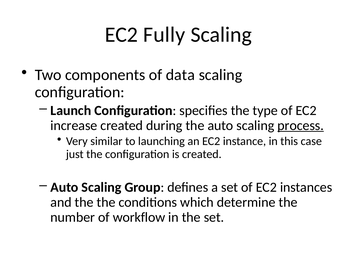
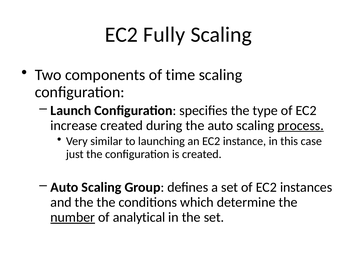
data: data -> time
number underline: none -> present
workflow: workflow -> analytical
